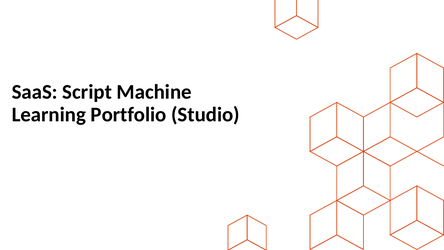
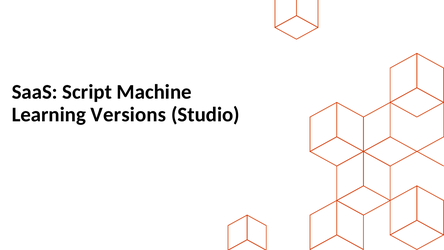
Portfolio: Portfolio -> Versions
